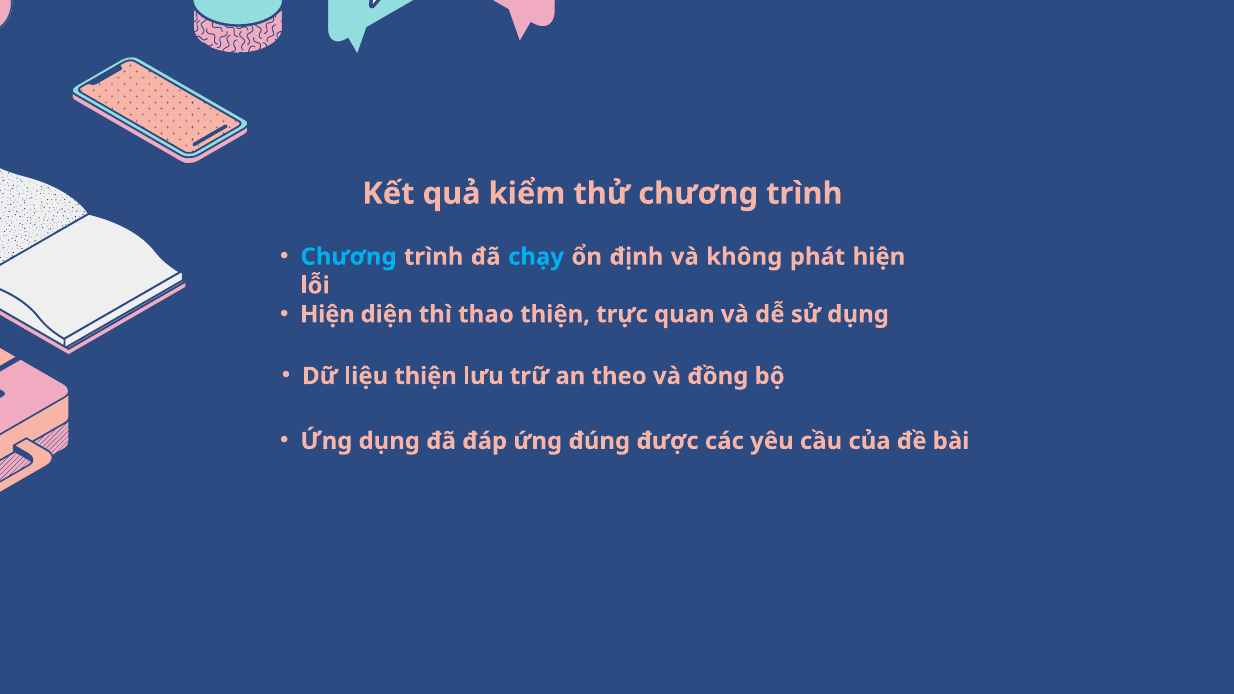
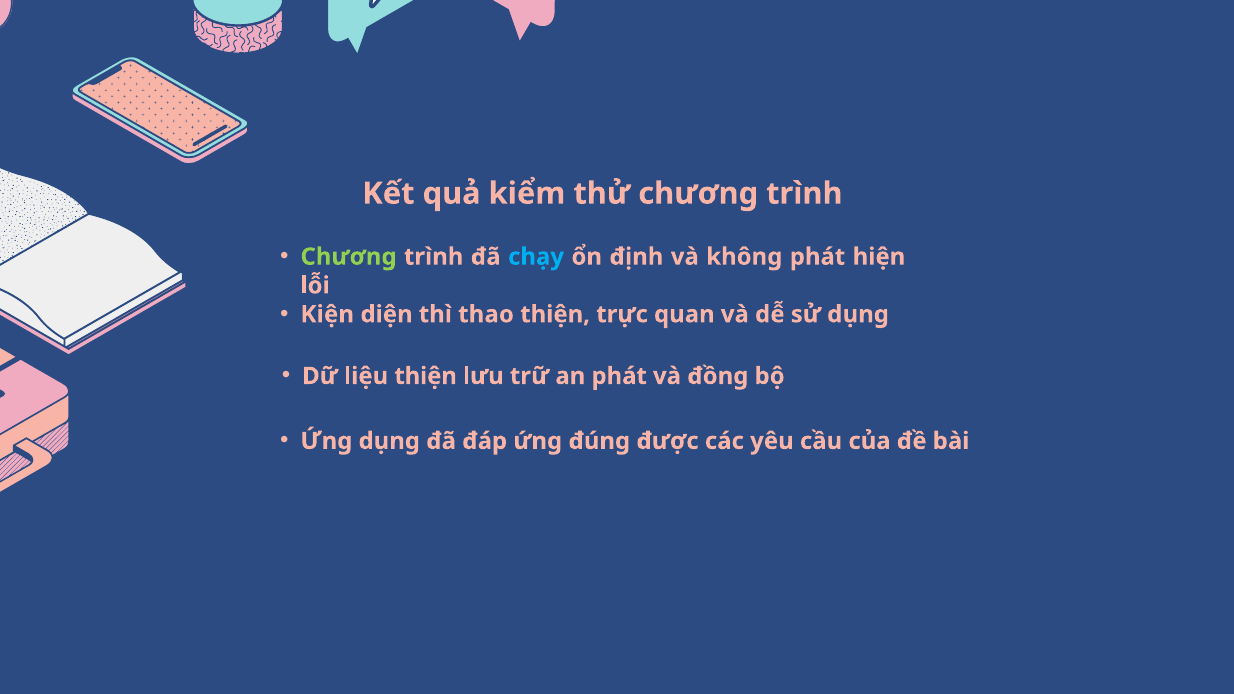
Chương at (348, 257) colour: light blue -> light green
Hiện at (327, 314): Hiện -> Kiện
an theo: theo -> phát
